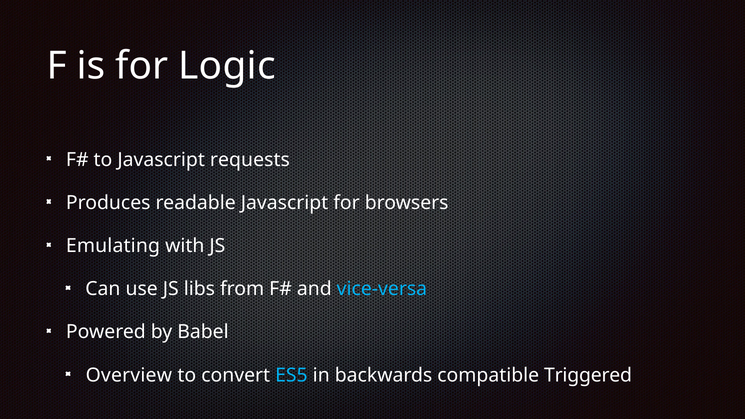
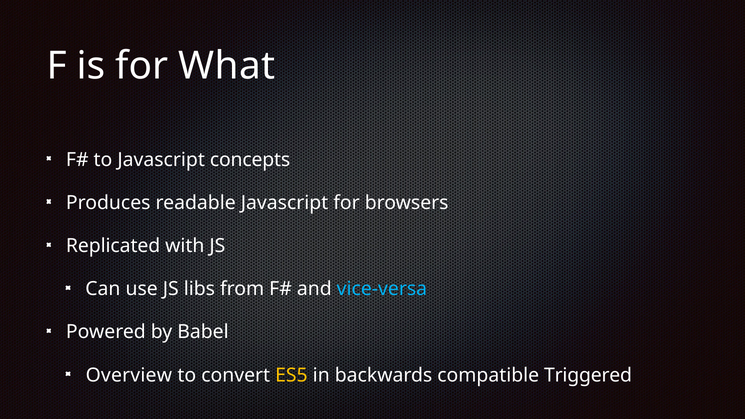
Logic: Logic -> What
requests: requests -> concepts
Emulating: Emulating -> Replicated
ES5 colour: light blue -> yellow
